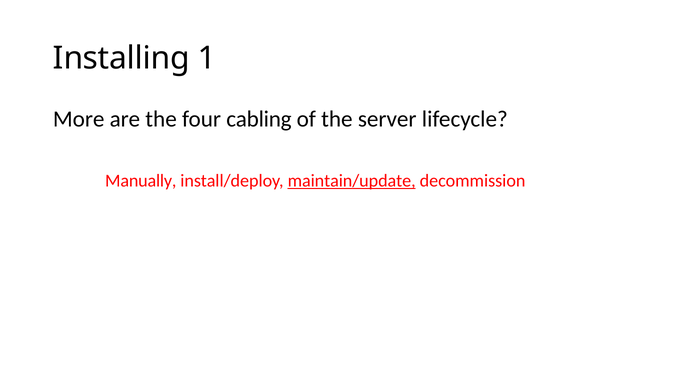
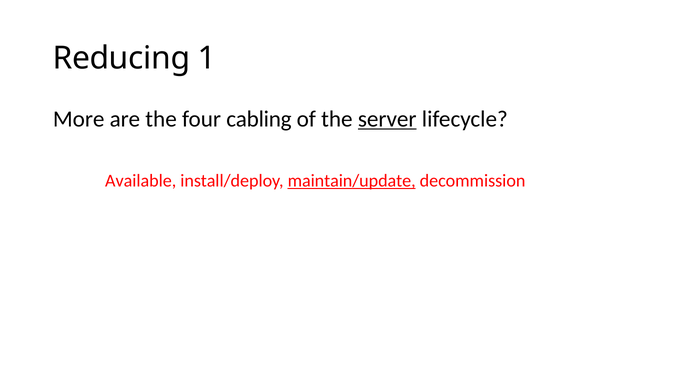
Installing: Installing -> Reducing
server underline: none -> present
Manually: Manually -> Available
